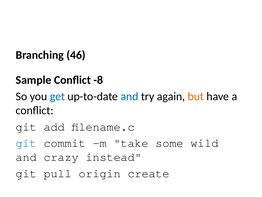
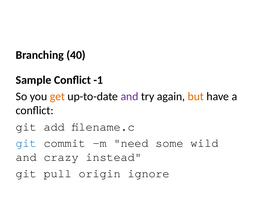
46: 46 -> 40
-8: -8 -> -1
get colour: blue -> orange
and at (130, 96) colour: blue -> purple
take: take -> need
create: create -> ignore
